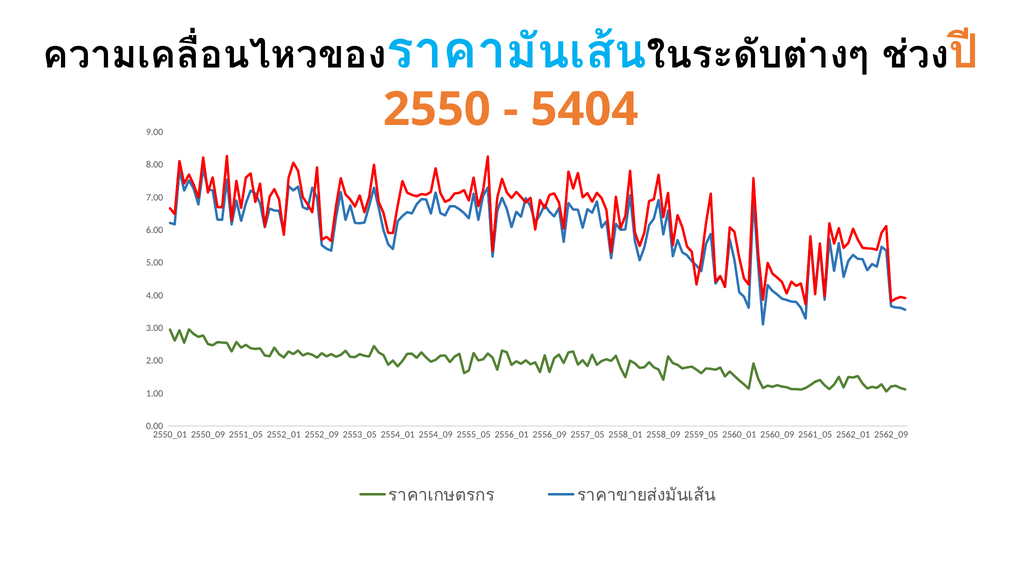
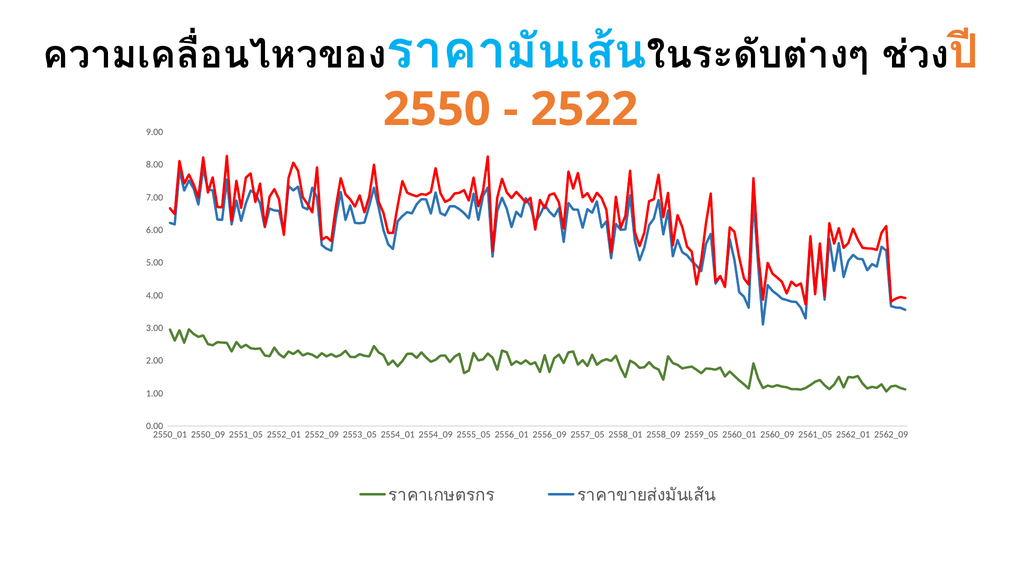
5404: 5404 -> 2522
